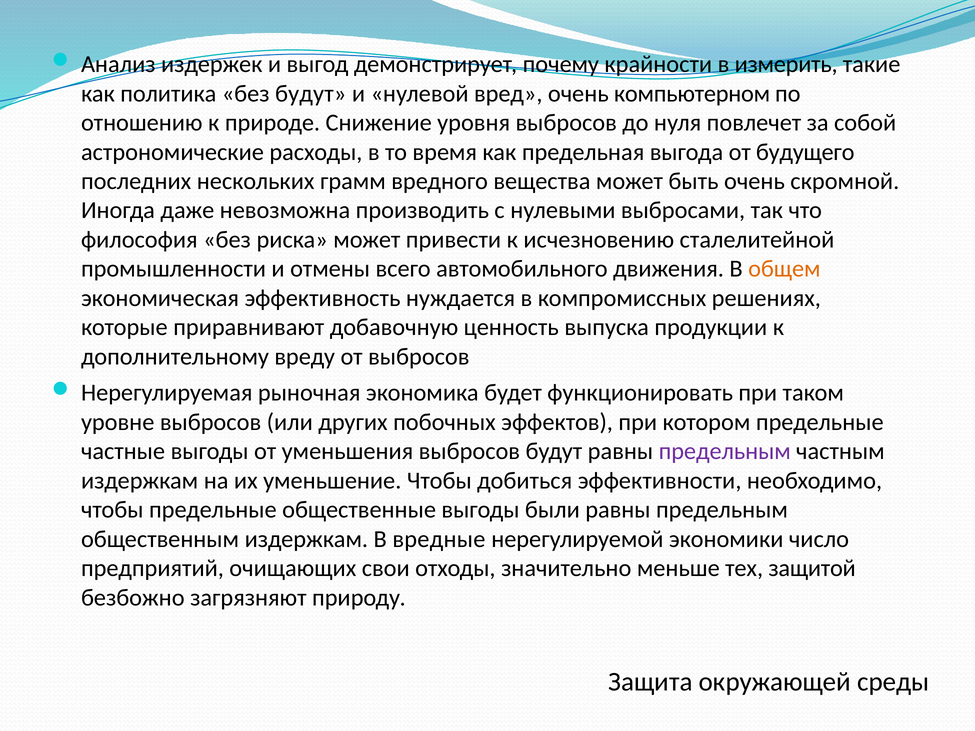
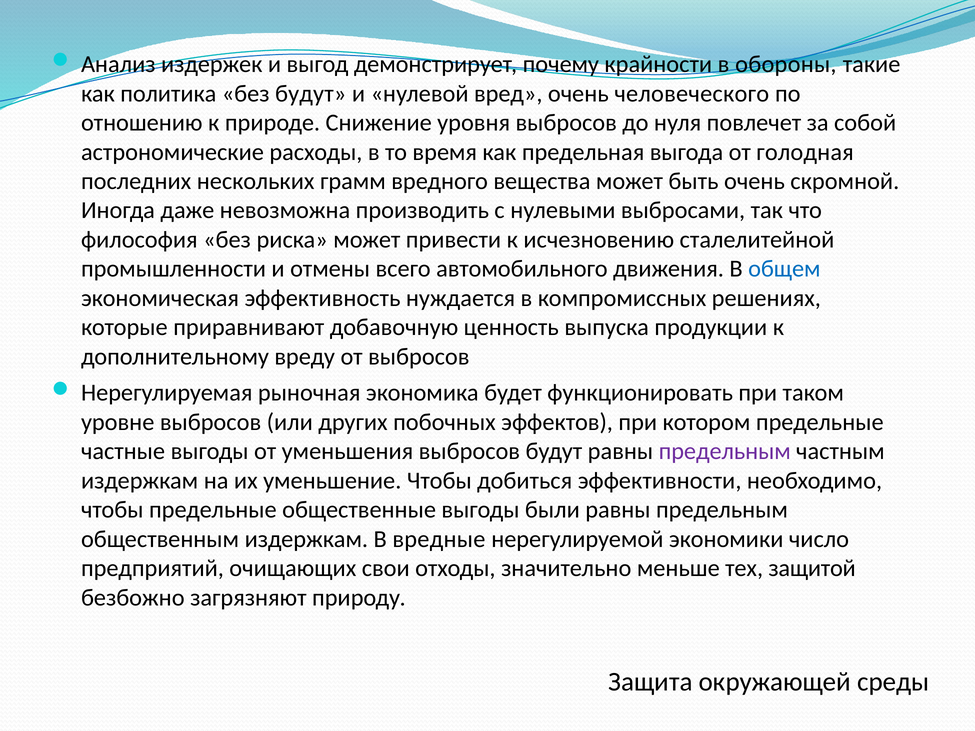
измерить: измерить -> обороны
компьютерном: компьютерном -> человеческого
будущего: будущего -> голодная
общем colour: orange -> blue
